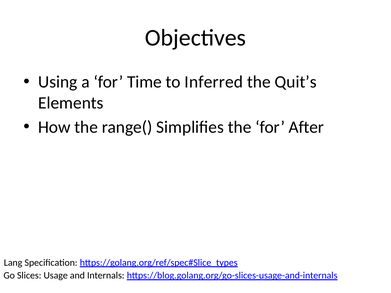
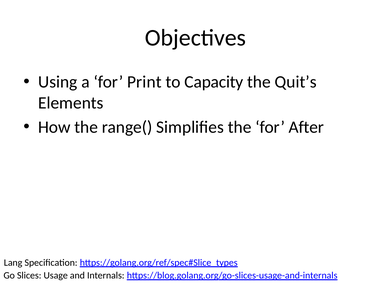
Time: Time -> Print
Inferred: Inferred -> Capacity
